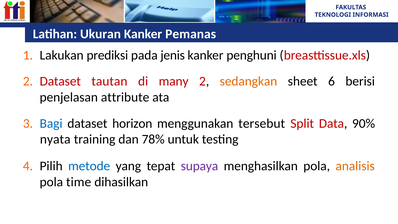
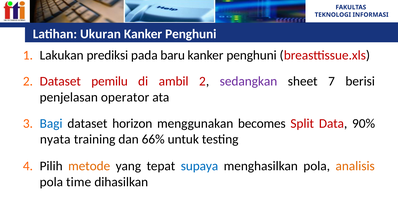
Pemanas at (191, 34): Pemanas -> Penghuni
jenis: jenis -> baru
tautan: tautan -> pemilu
many: many -> ambil
sedangkan colour: orange -> purple
6: 6 -> 7
attribute: attribute -> operator
tersebut: tersebut -> becomes
78%: 78% -> 66%
metode colour: blue -> orange
supaya colour: purple -> blue
